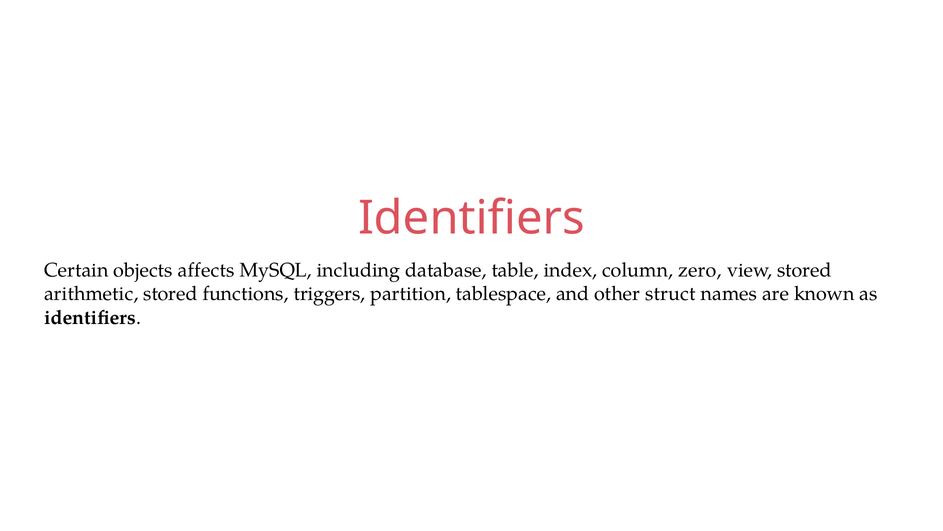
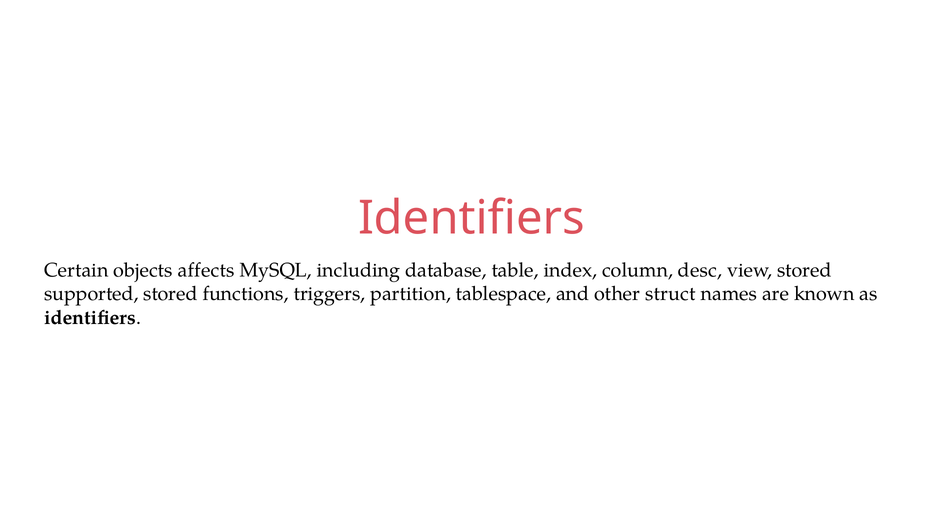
zero: zero -> desc
arithmetic: arithmetic -> supported
